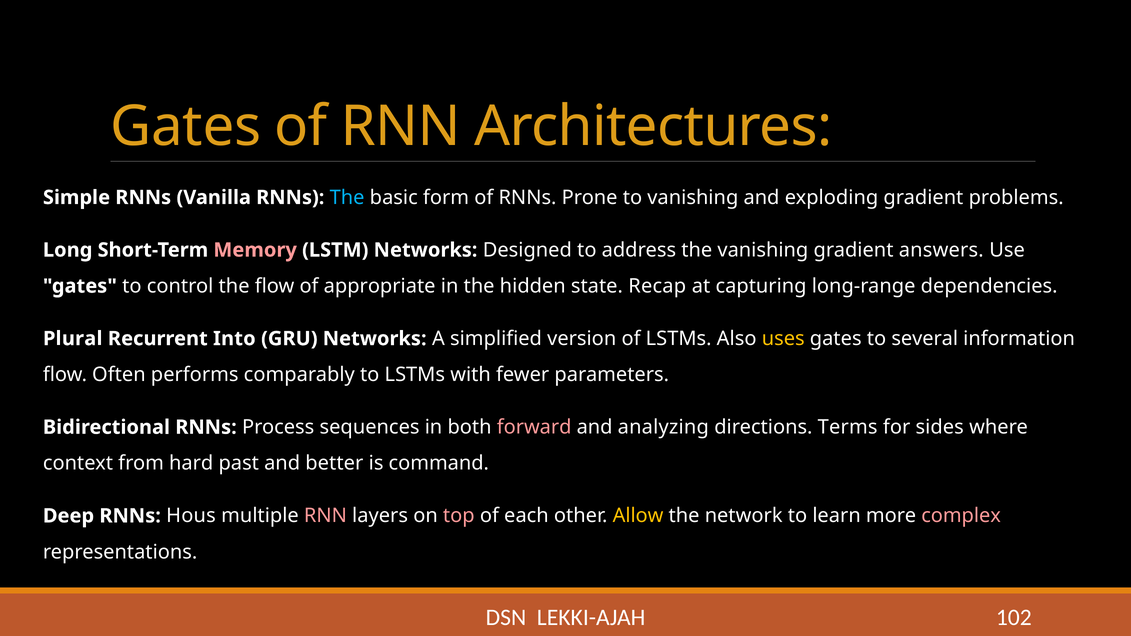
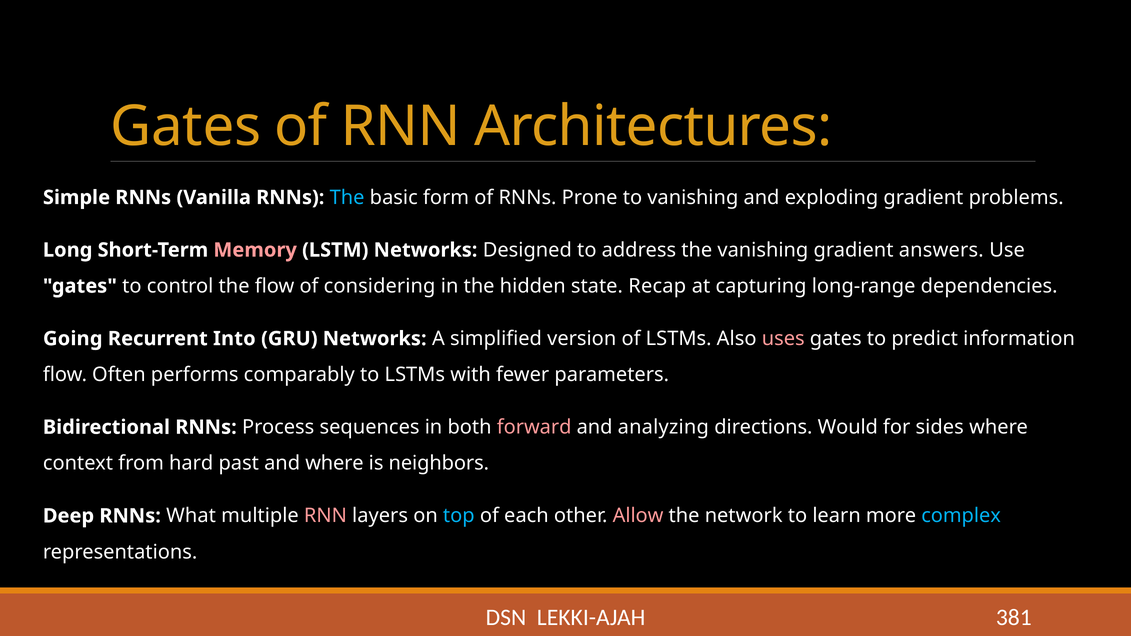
appropriate: appropriate -> considering
Plural: Plural -> Going
uses colour: yellow -> pink
several: several -> predict
Terms: Terms -> Would
and better: better -> where
command: command -> neighbors
Hous: Hous -> What
top colour: pink -> light blue
Allow colour: yellow -> pink
complex colour: pink -> light blue
102: 102 -> 381
